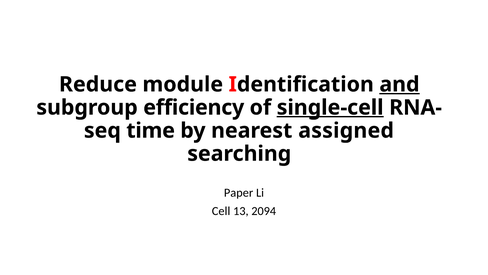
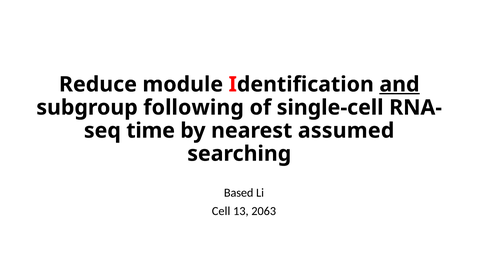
efficiency: efficiency -> following
single-cell underline: present -> none
assigned: assigned -> assumed
Paper: Paper -> Based
2094: 2094 -> 2063
